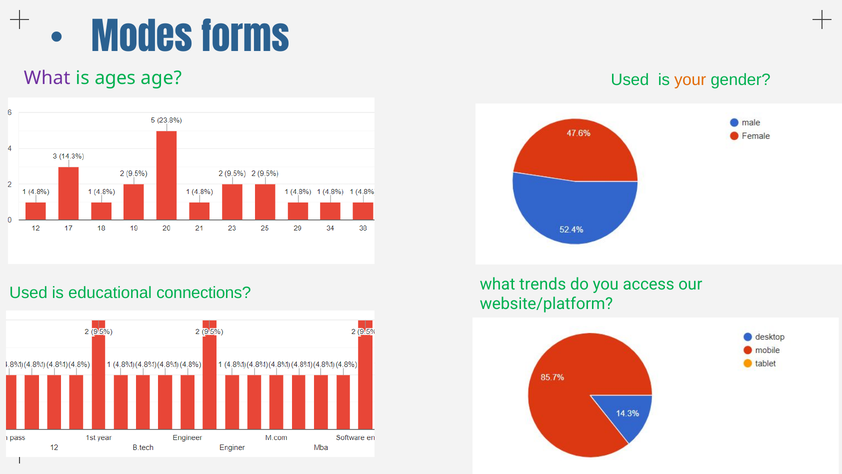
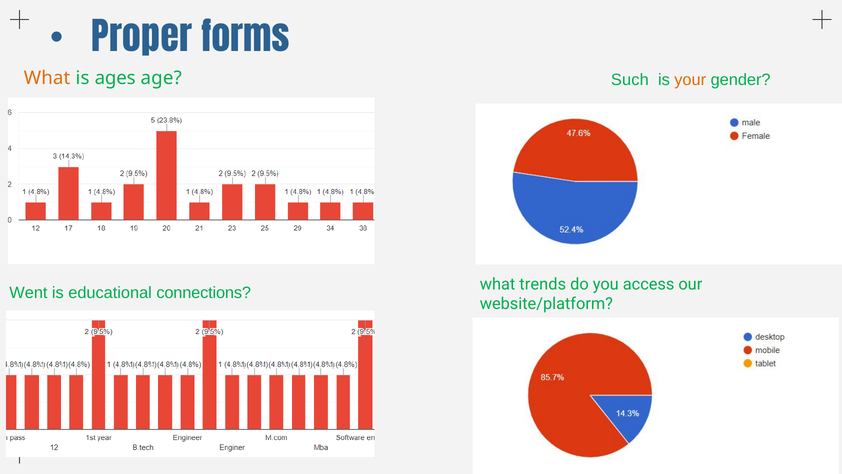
Modes: Modes -> Proper
What at (47, 78) colour: purple -> orange
age Used: Used -> Such
Used at (28, 292): Used -> Went
